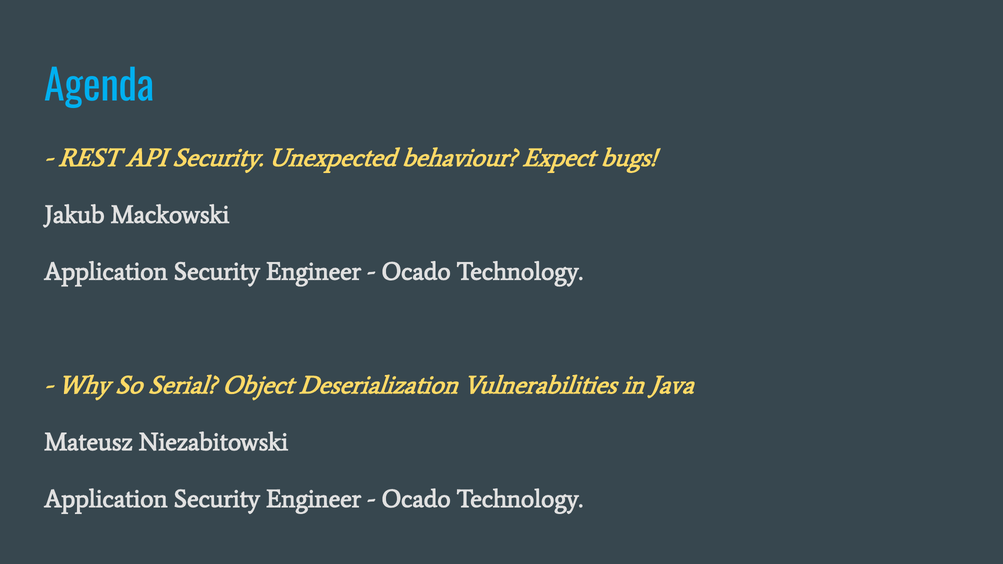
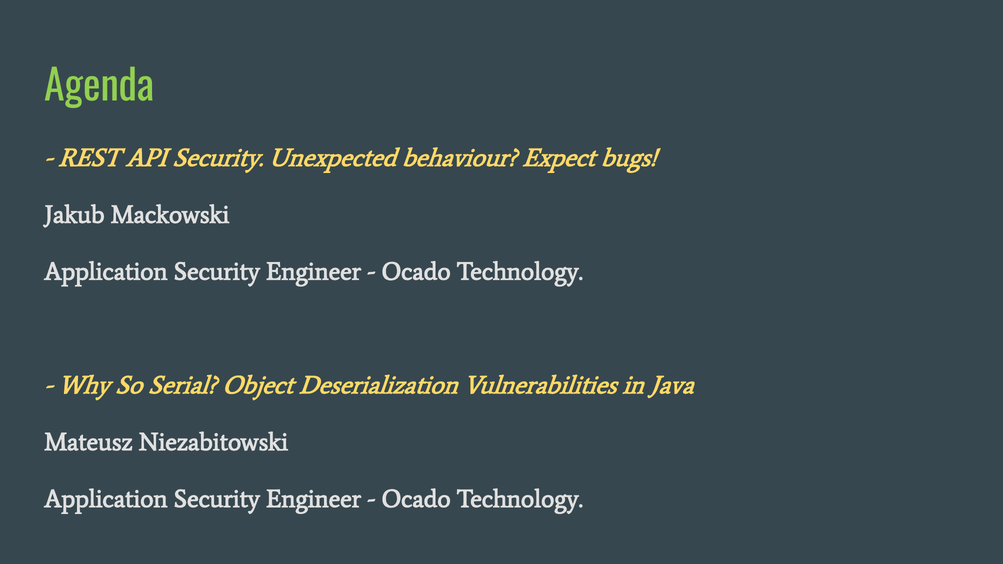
Agenda colour: light blue -> light green
